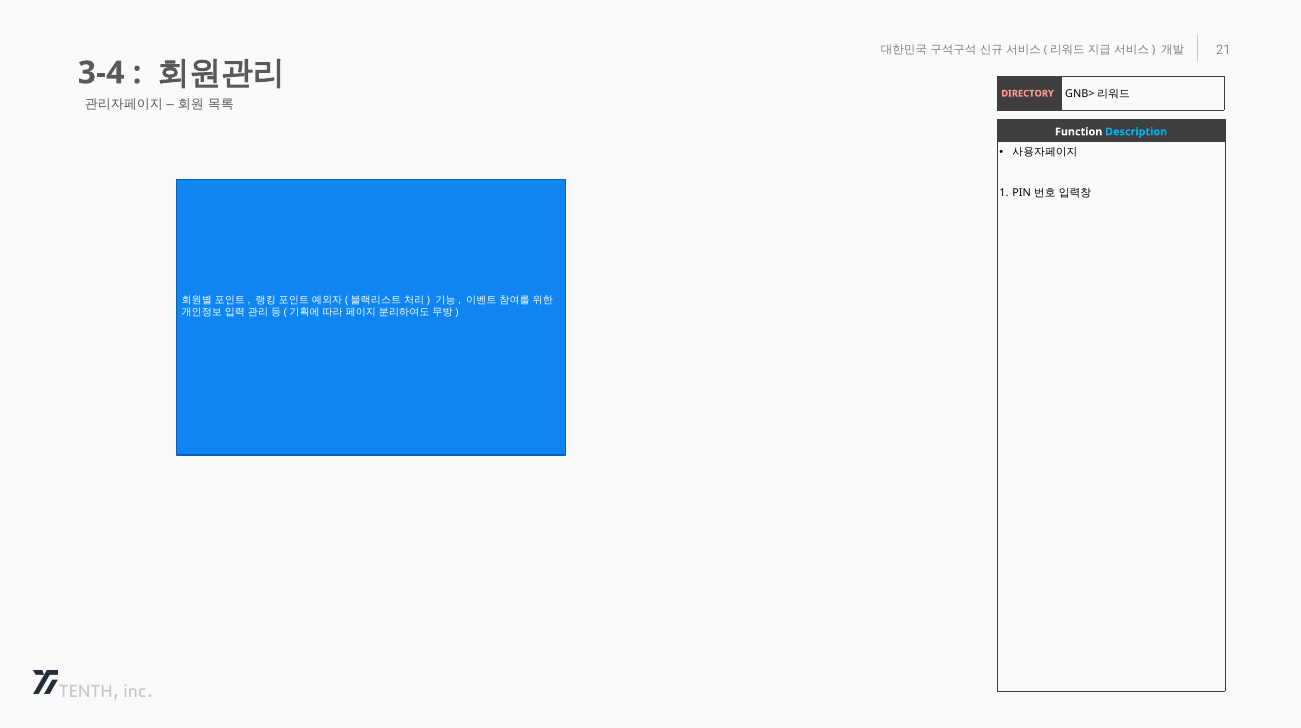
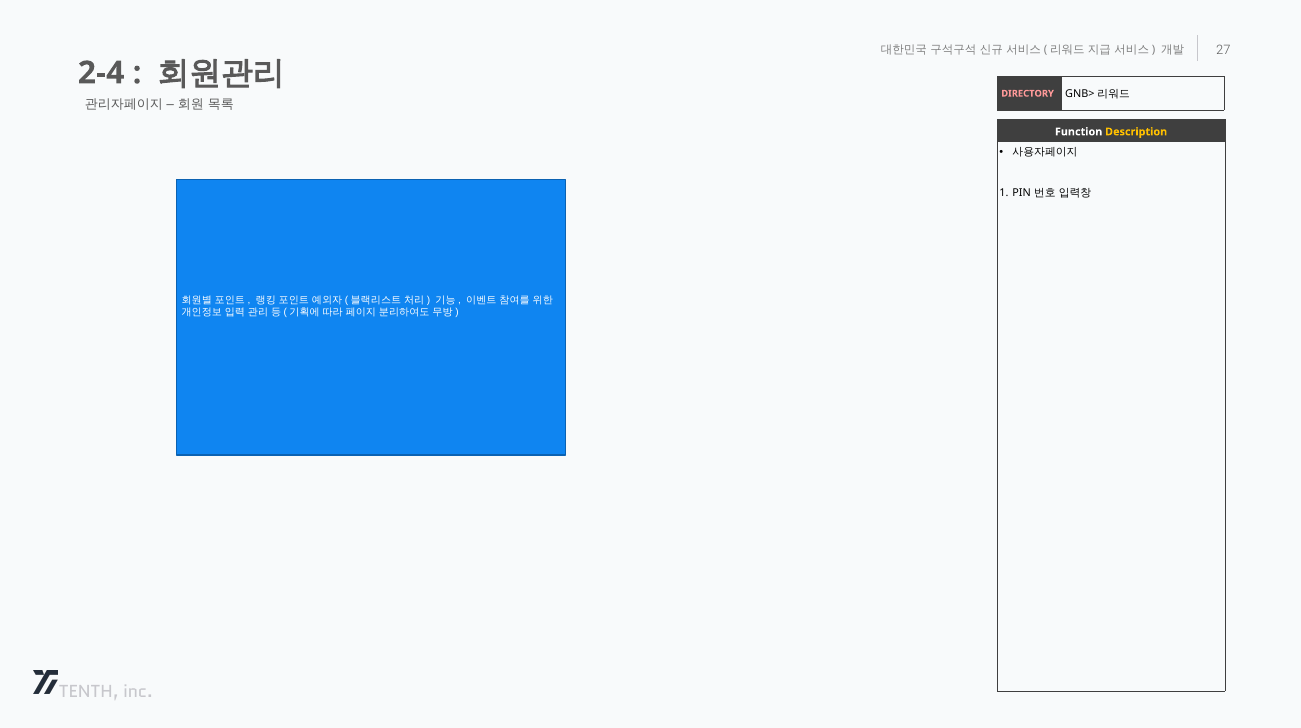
21: 21 -> 27
3-4: 3-4 -> 2-4
Description colour: light blue -> yellow
